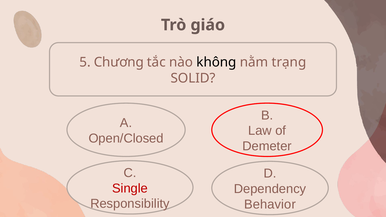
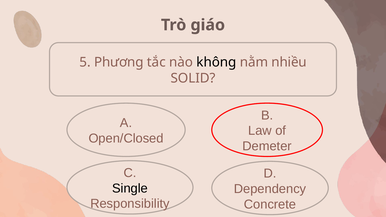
Chương: Chương -> Phương
trạng: trạng -> nhiều
Single colour: red -> black
Behavior: Behavior -> Concrete
